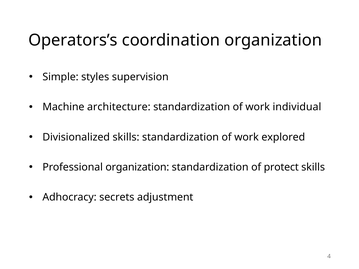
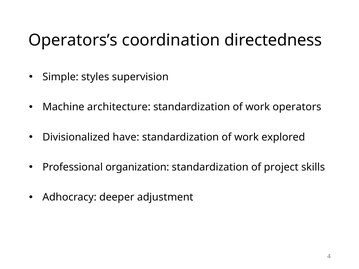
coordination organization: organization -> directedness
individual: individual -> operators
Divisionalized skills: skills -> have
protect: protect -> project
secrets: secrets -> deeper
